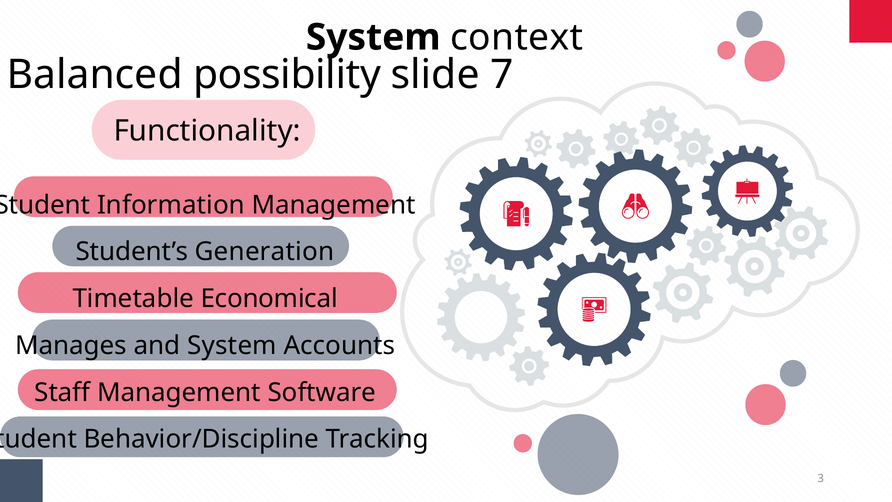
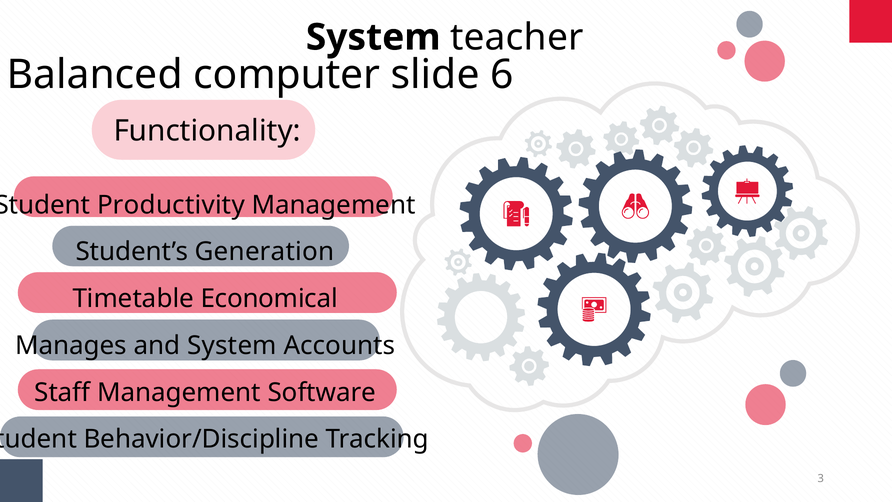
context: context -> teacher
possibility: possibility -> computer
7: 7 -> 6
Information: Information -> Productivity
